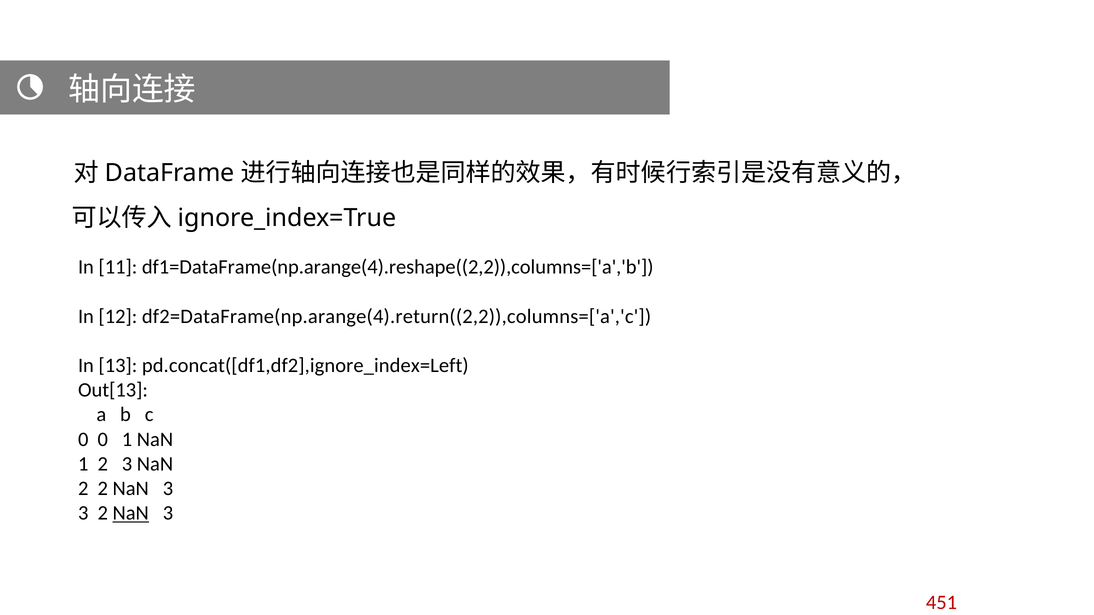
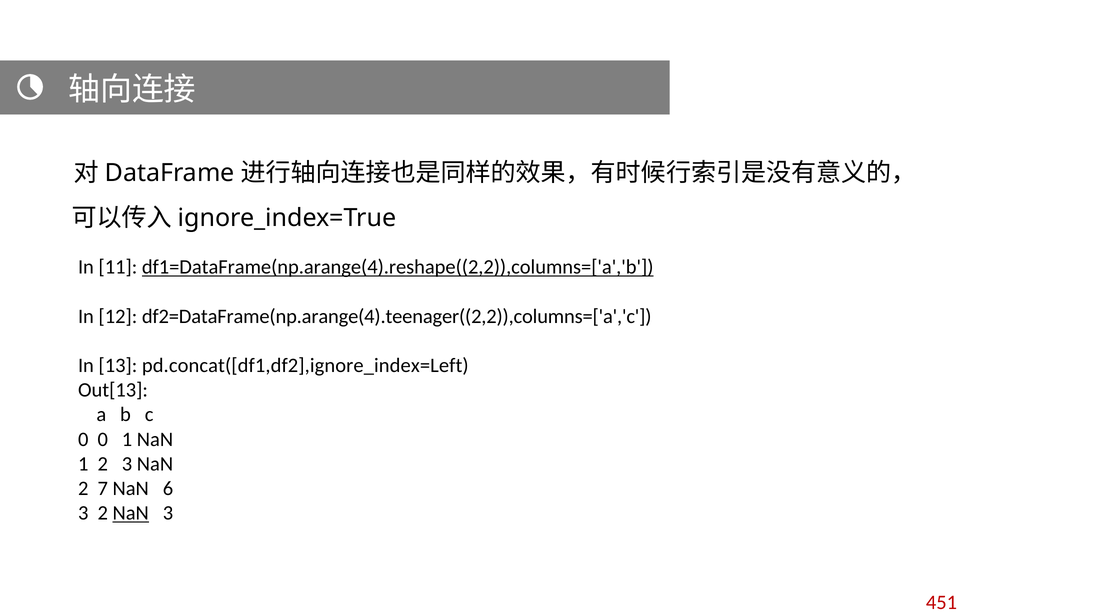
df1=DataFrame(np.arange(4).reshape((2,2)),columns=['a','b underline: none -> present
df2=DataFrame(np.arange(4).return((2,2)),columns=['a','c: df2=DataFrame(np.arange(4).return((2,2)),columns=['a','c -> df2=DataFrame(np.arange(4).teenager((2,2)),columns=['a','c
2 2: 2 -> 7
3 at (168, 489): 3 -> 6
